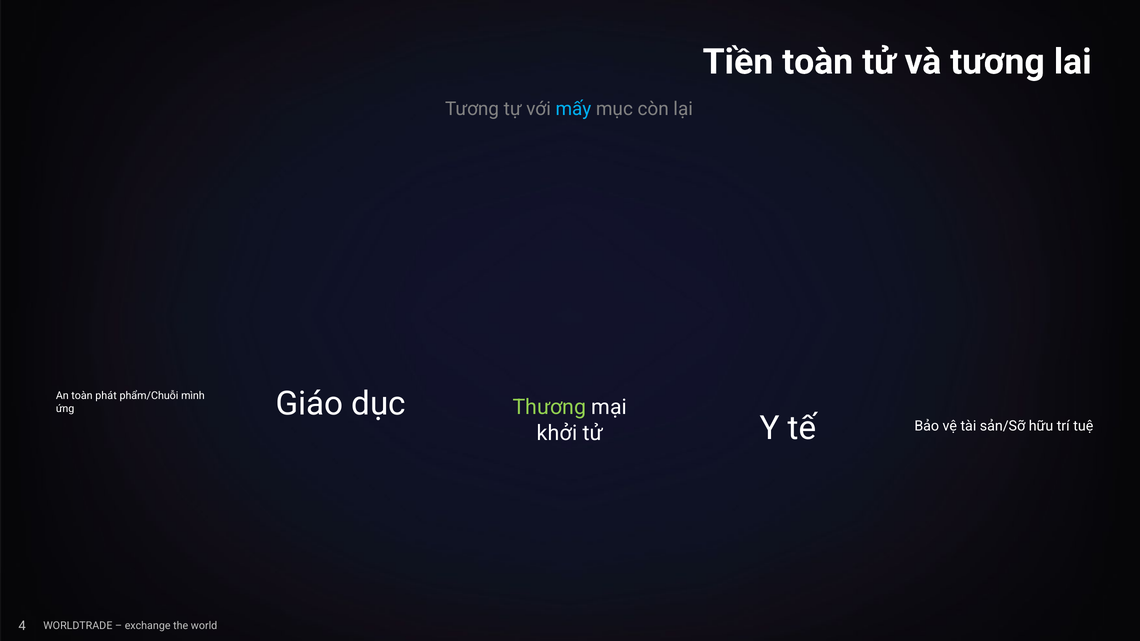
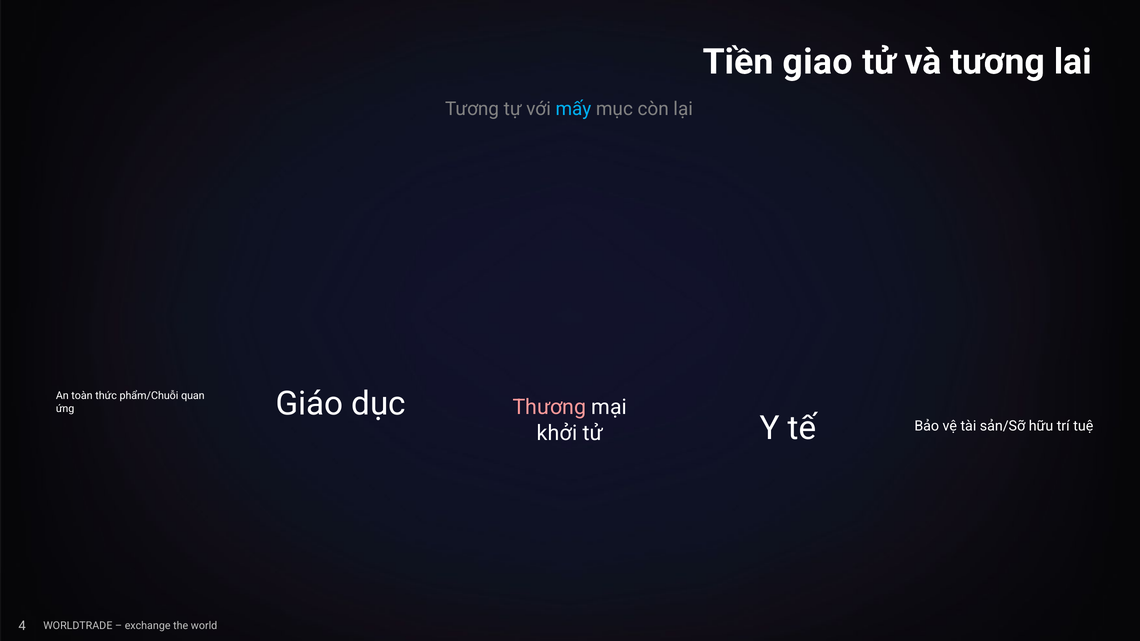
Tiền toàn: toàn -> giao
phát: phát -> thức
mình: mình -> quan
Thương colour: light green -> pink
